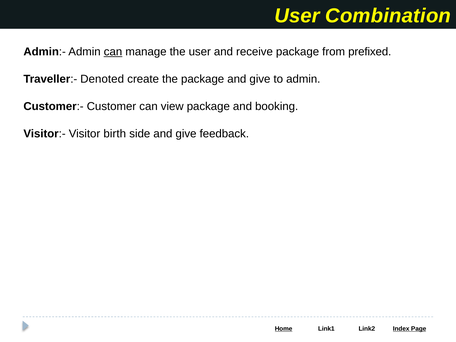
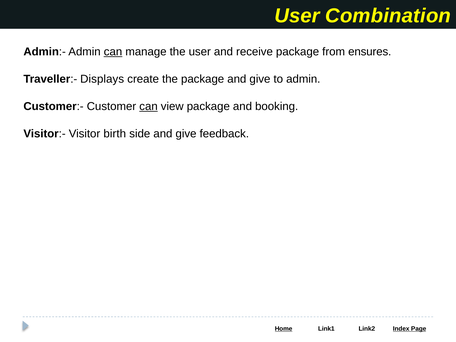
prefixed: prefixed -> ensures
Denoted: Denoted -> Displays
can at (149, 106) underline: none -> present
